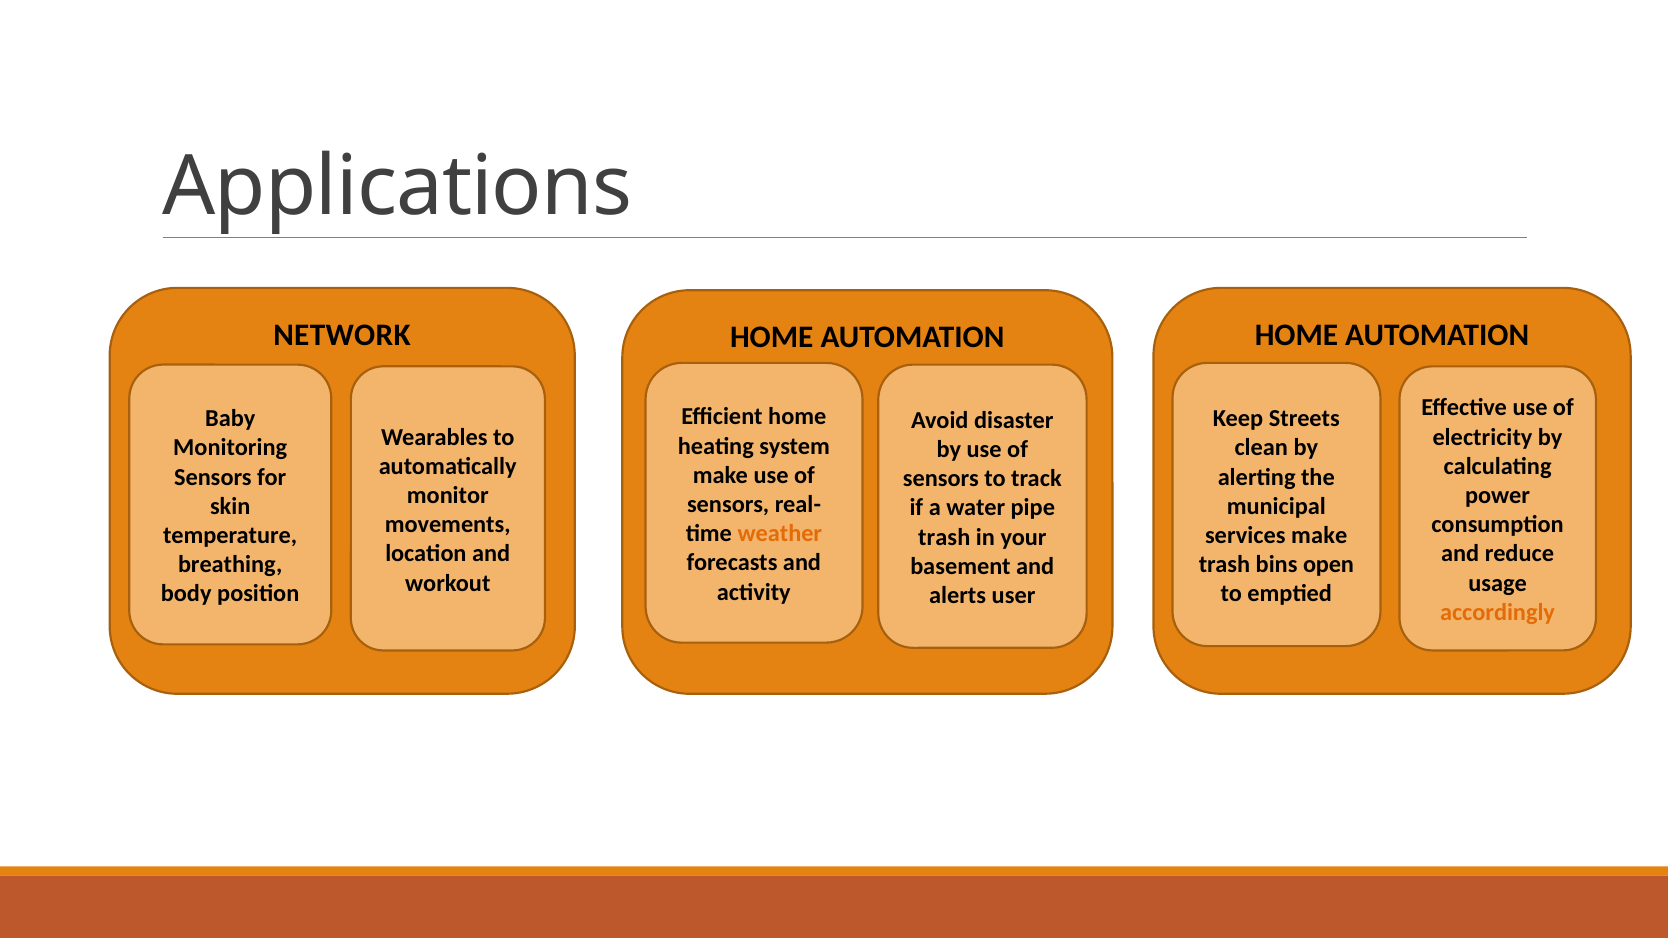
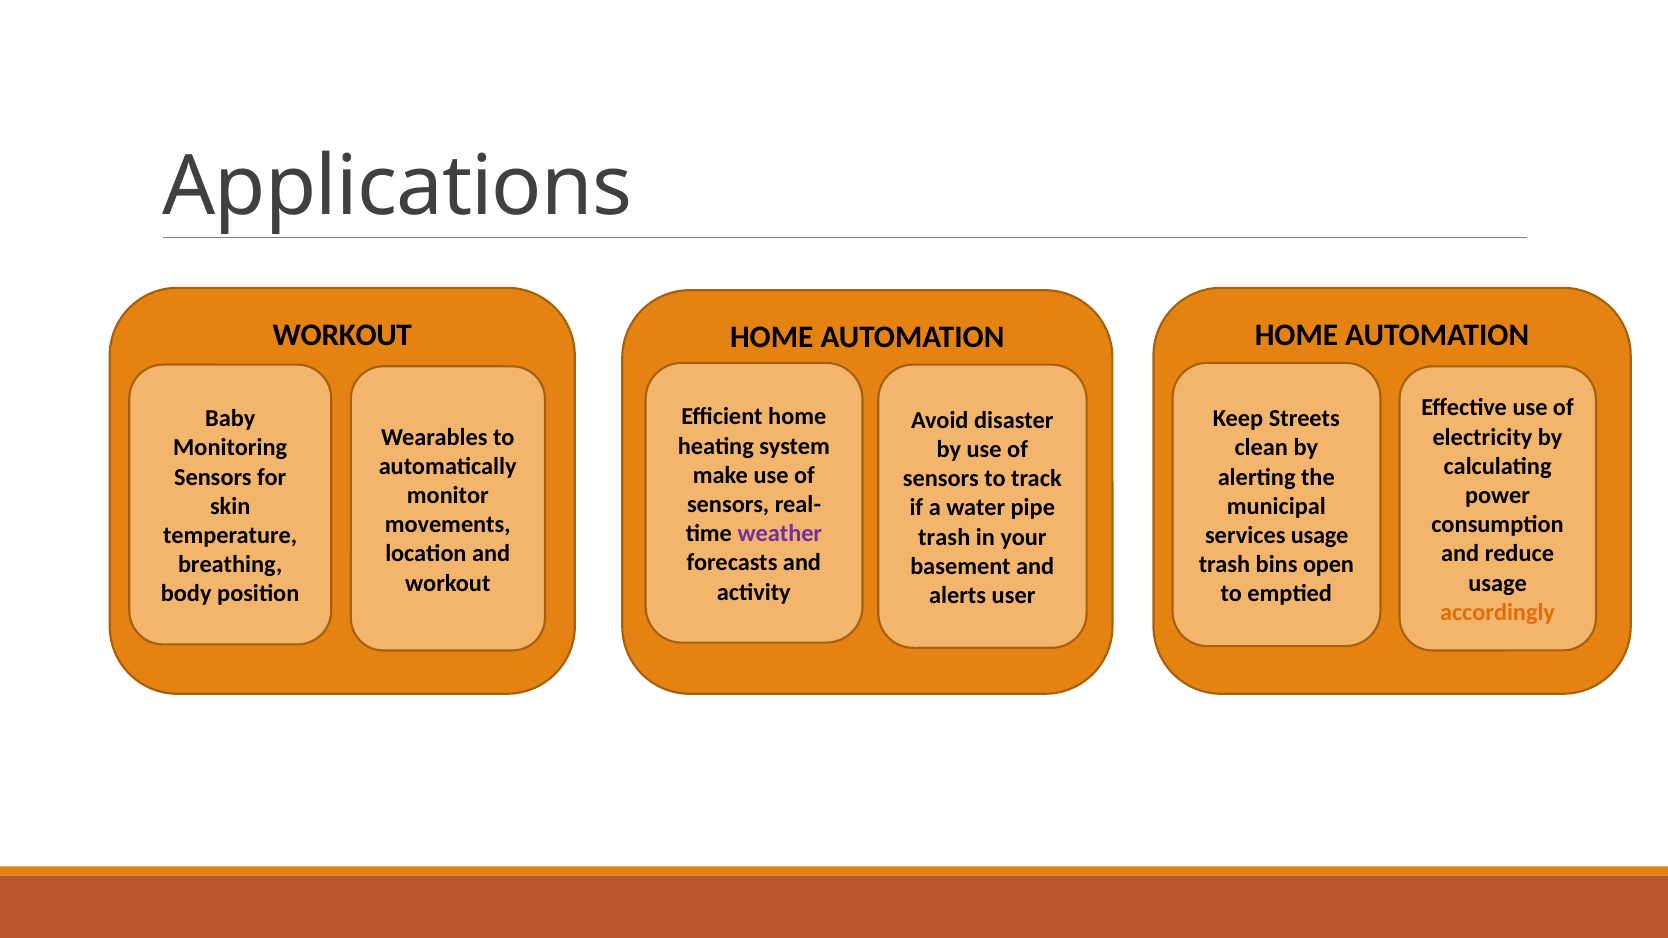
NETWORK at (342, 335): NETWORK -> WORKOUT
weather colour: orange -> purple
services make: make -> usage
